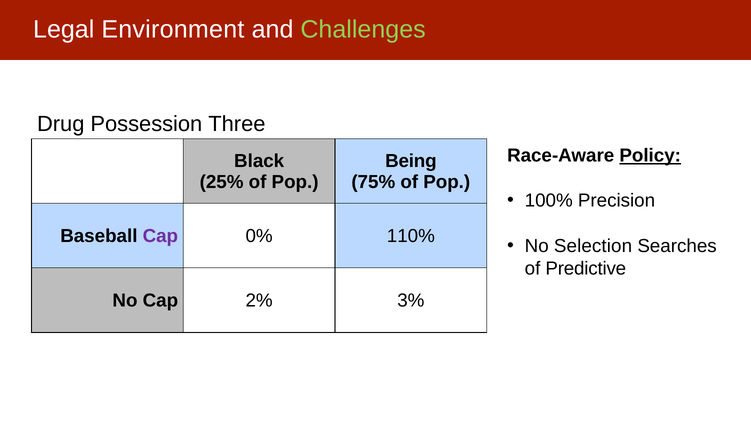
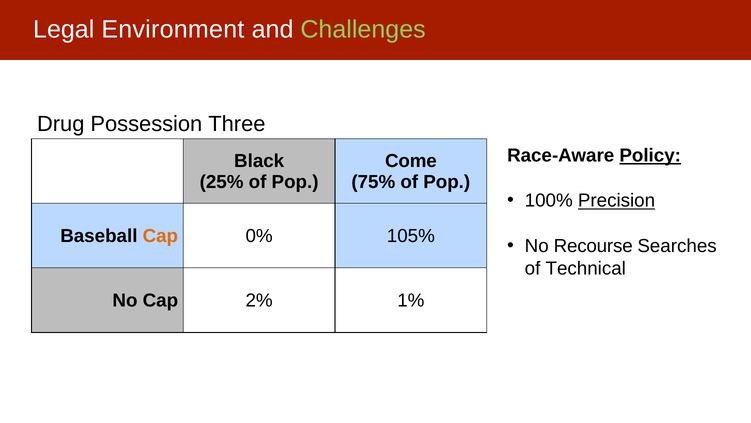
Being: Being -> Come
Precision underline: none -> present
Cap at (160, 236) colour: purple -> orange
110%: 110% -> 105%
Selection: Selection -> Recourse
Predictive: Predictive -> Technical
3%: 3% -> 1%
